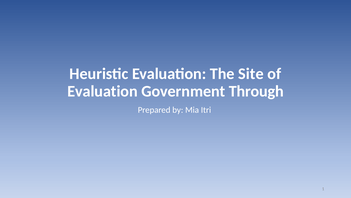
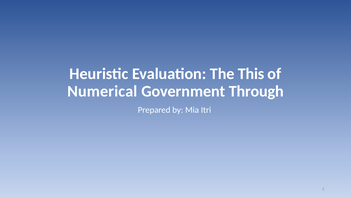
Site: Site -> This
Evaluation at (102, 91): Evaluation -> Numerical
